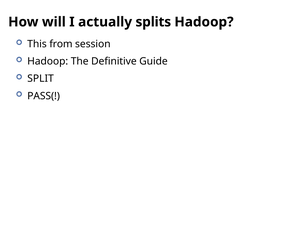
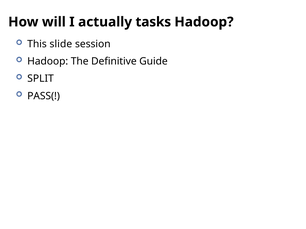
splits: splits -> tasks
from: from -> slide
